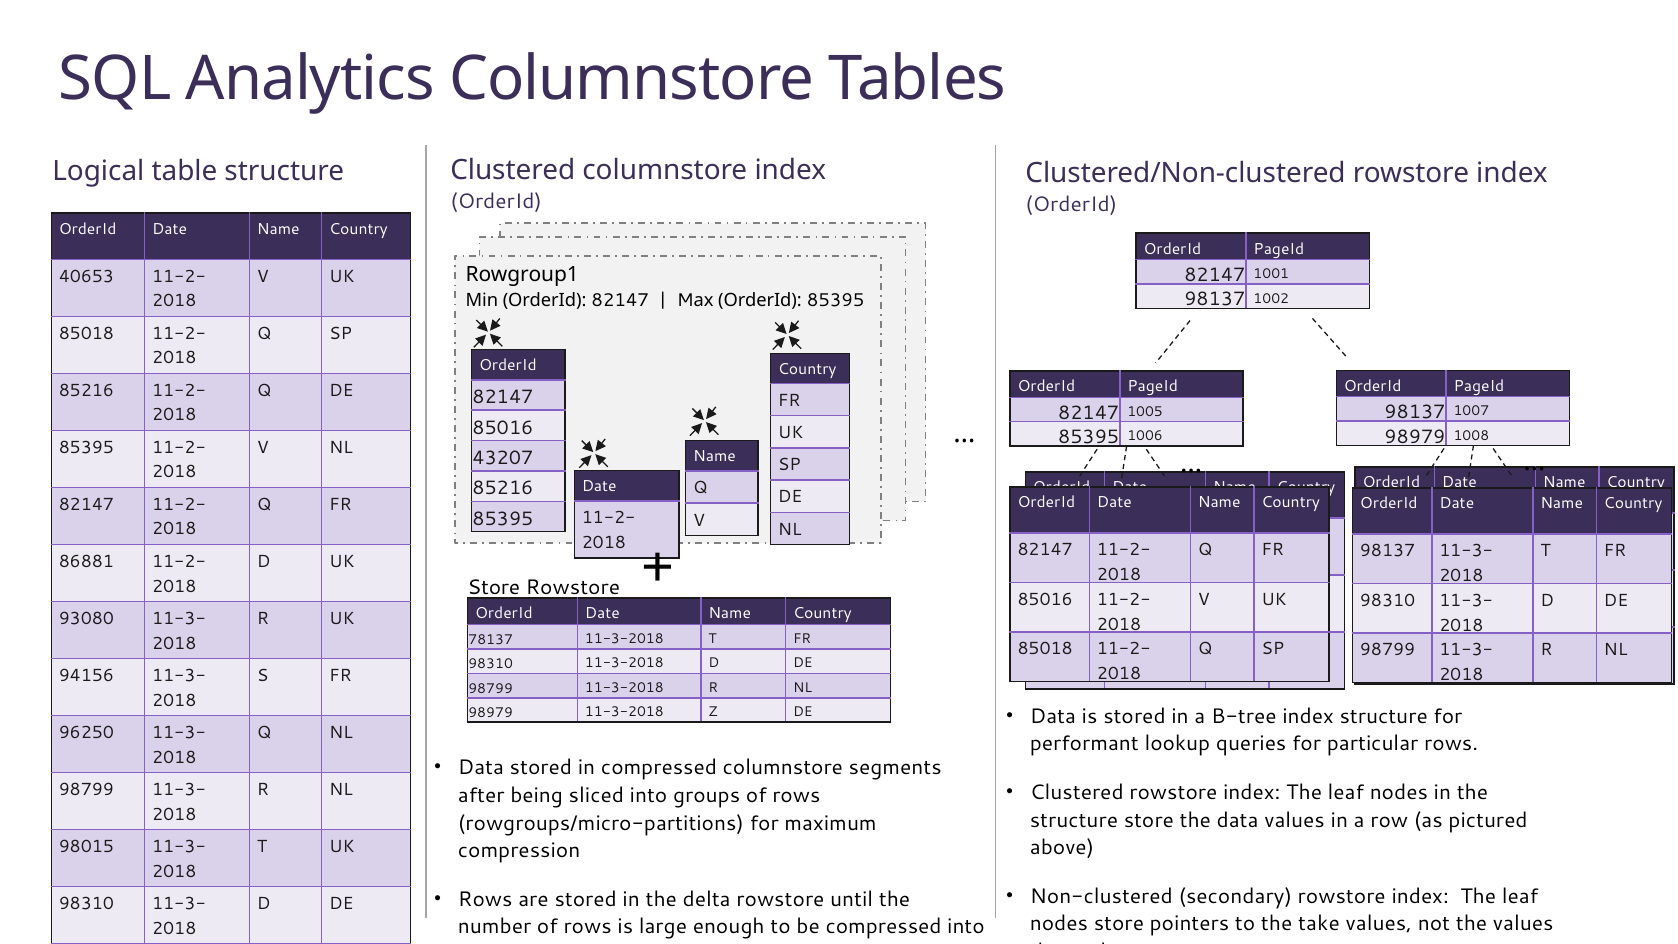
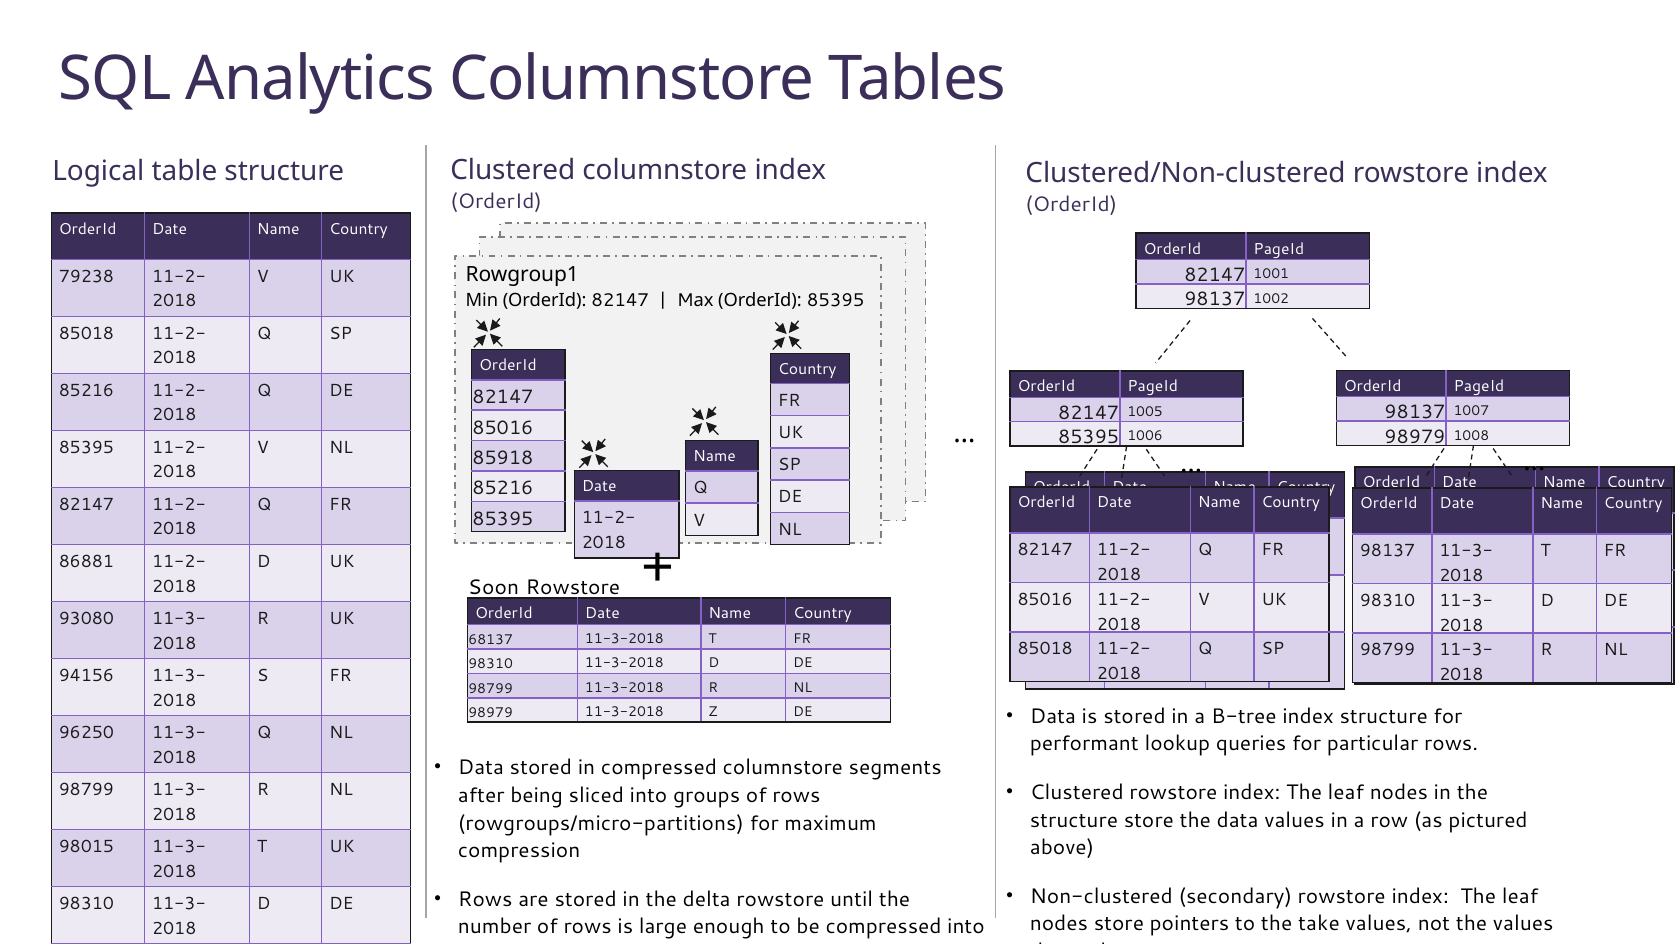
40653: 40653 -> 79238
43207: 43207 -> 85918
Store at (494, 587): Store -> Soon
78137: 78137 -> 68137
